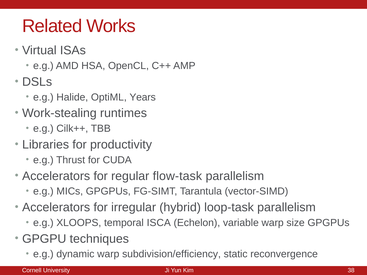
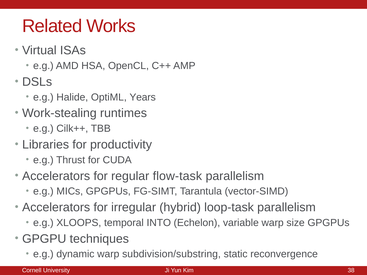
ISCA: ISCA -> INTO
subdivision/efficiency: subdivision/efficiency -> subdivision/substring
